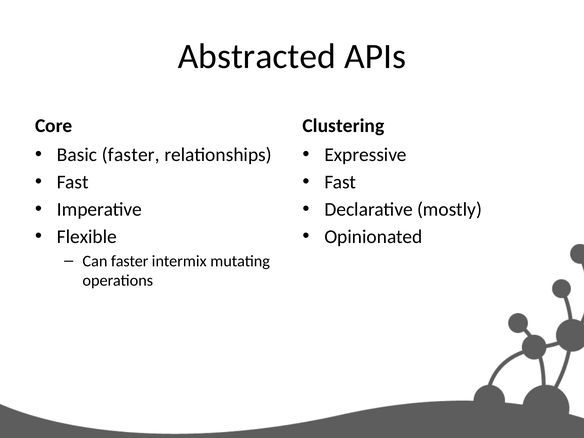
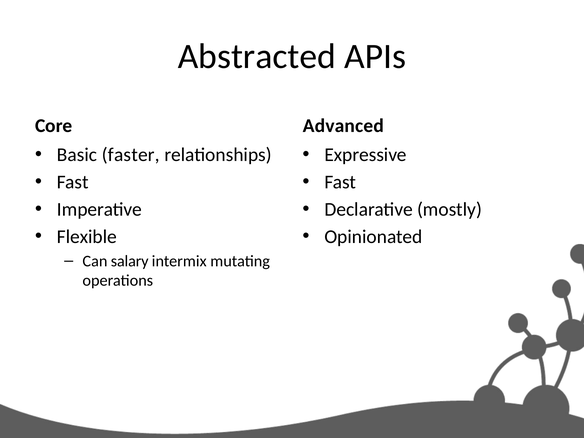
Clustering: Clustering -> Advanced
Can faster: faster -> salary
